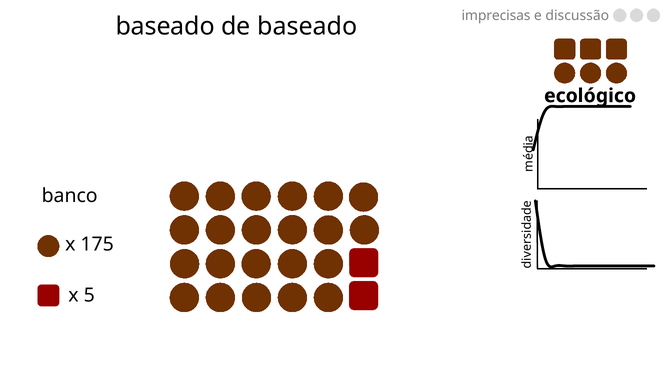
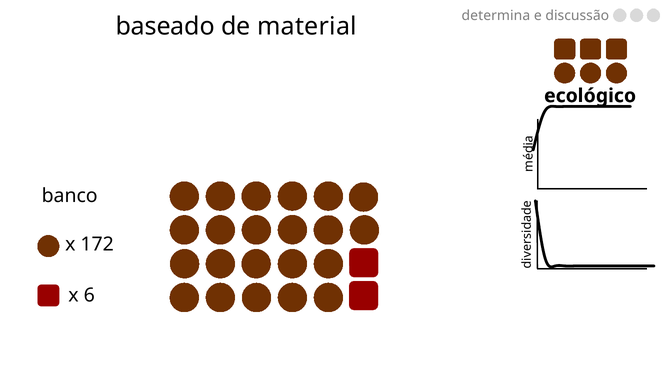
imprecisas: imprecisas -> determina
de baseado: baseado -> material
175: 175 -> 172
5: 5 -> 6
